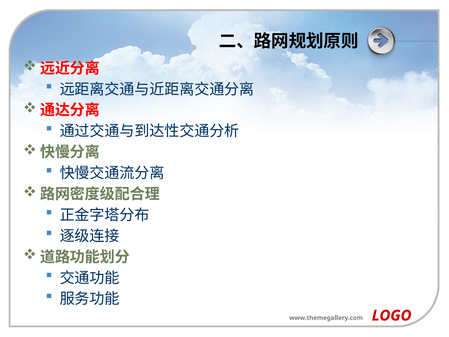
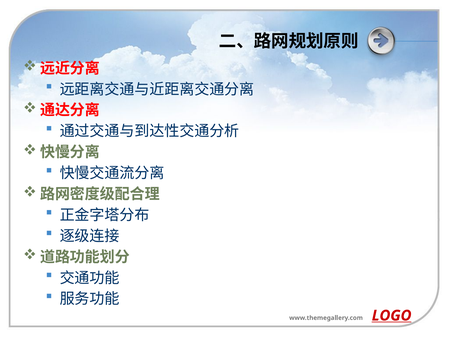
LOGO underline: none -> present
